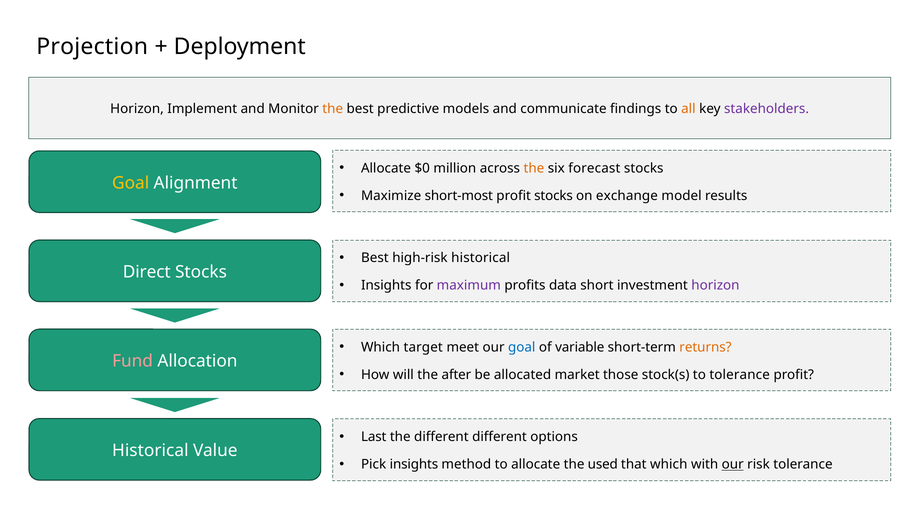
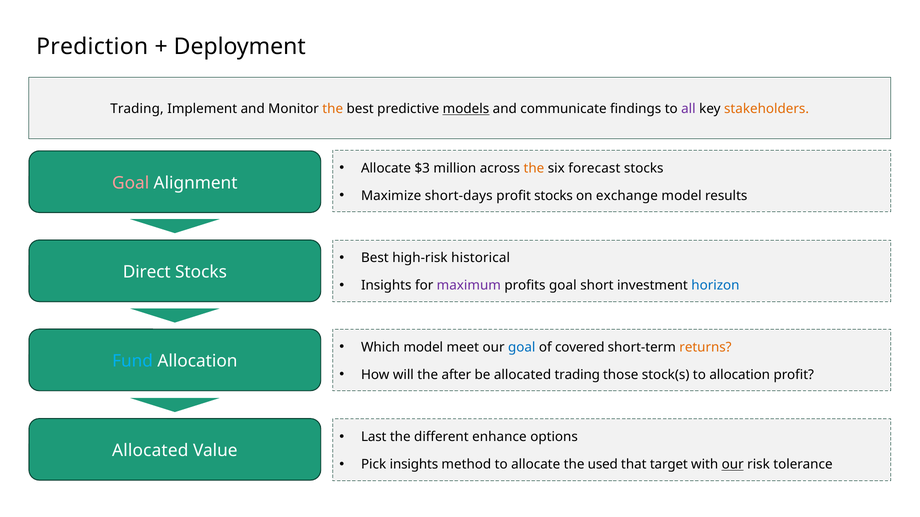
Projection: Projection -> Prediction
Horizon at (137, 109): Horizon -> Trading
models underline: none -> present
all colour: orange -> purple
stakeholders colour: purple -> orange
$0: $0 -> $3
Goal at (131, 183) colour: yellow -> pink
short-most: short-most -> short-days
profits data: data -> goal
horizon at (715, 286) colour: purple -> blue
Which target: target -> model
variable: variable -> covered
Fund colour: pink -> light blue
allocated market: market -> trading
to tolerance: tolerance -> allocation
different different: different -> enhance
Historical at (150, 451): Historical -> Allocated
that which: which -> target
